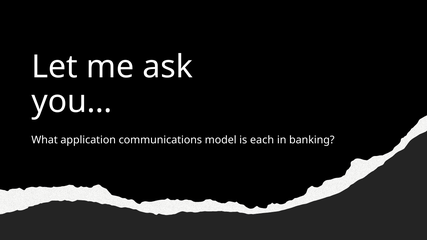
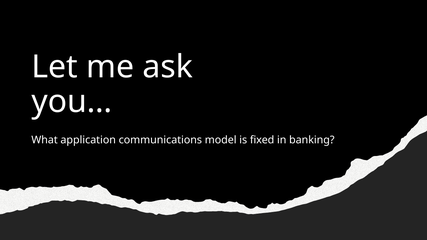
each: each -> fixed
